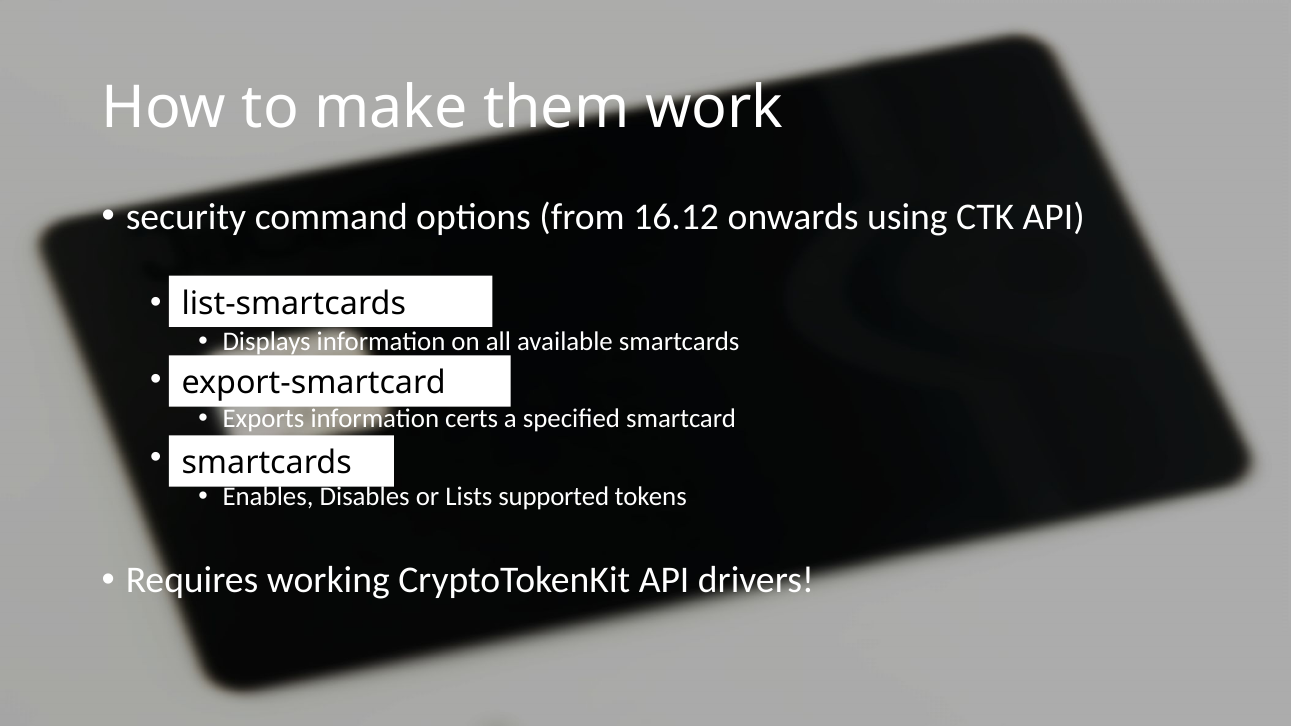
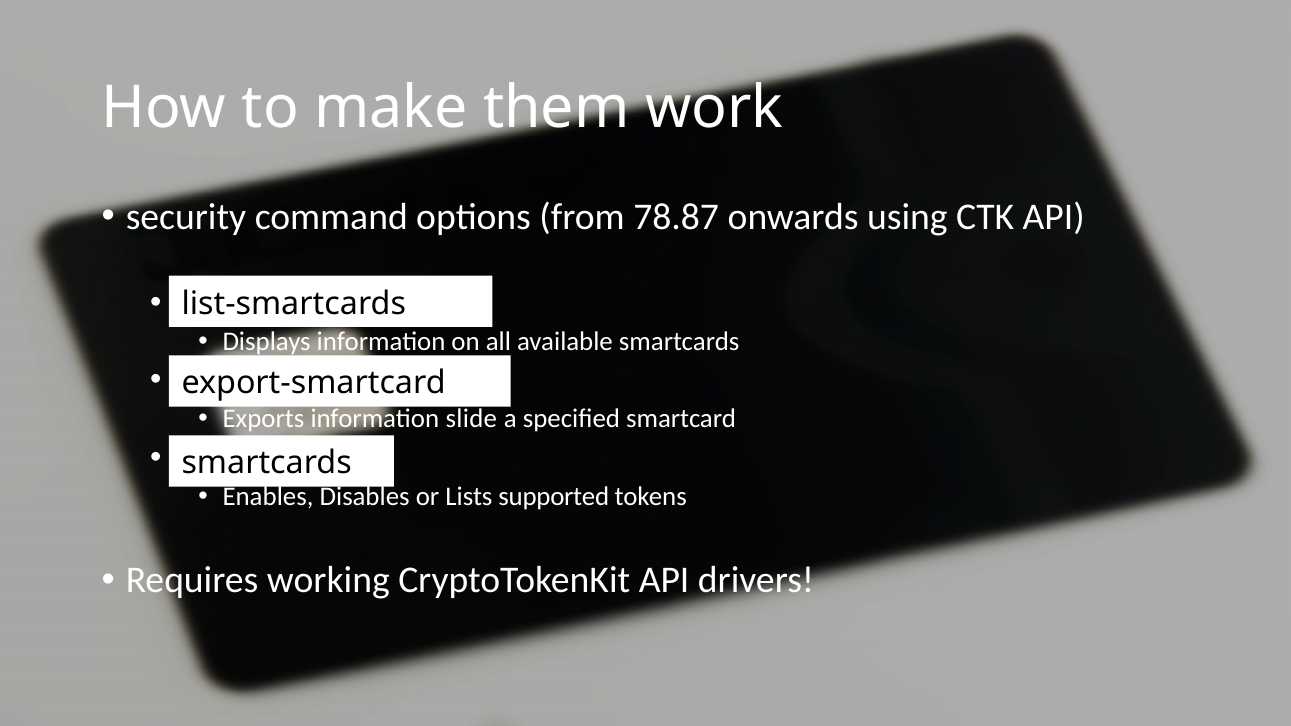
16.12: 16.12 -> 78.87
certs: certs -> slide
